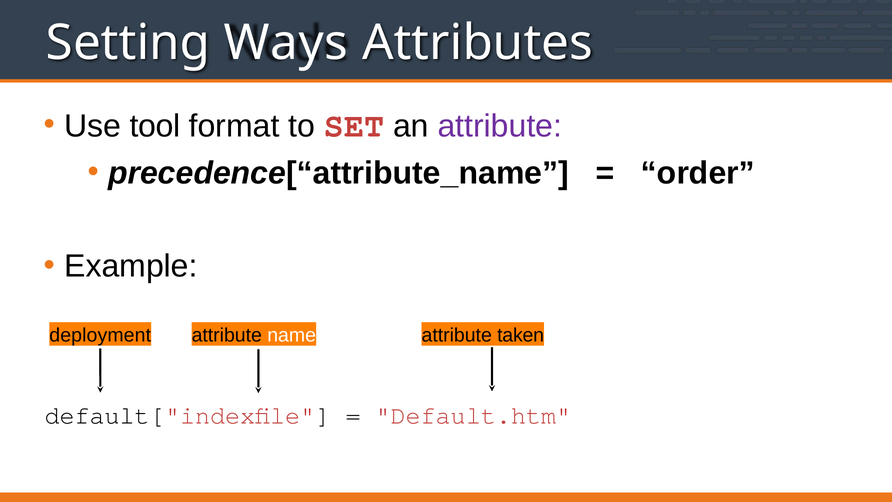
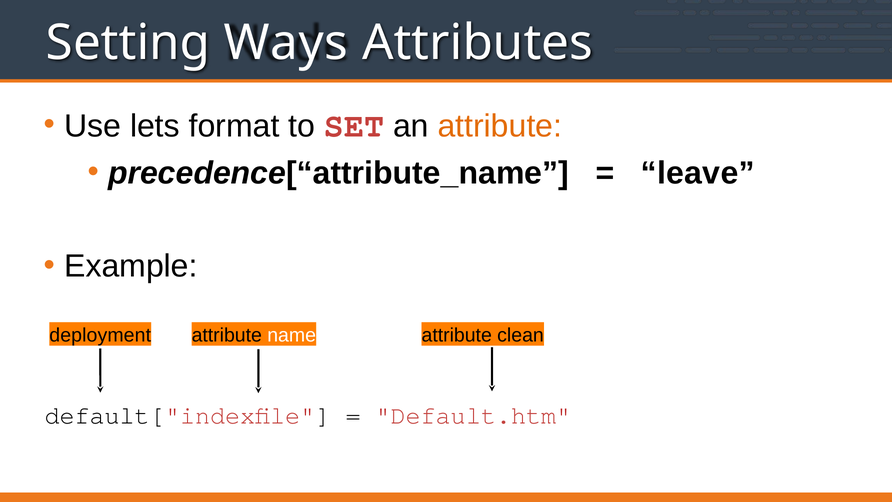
tool: tool -> lets
attribute at (500, 126) colour: purple -> orange
order: order -> leave
taken: taken -> clean
